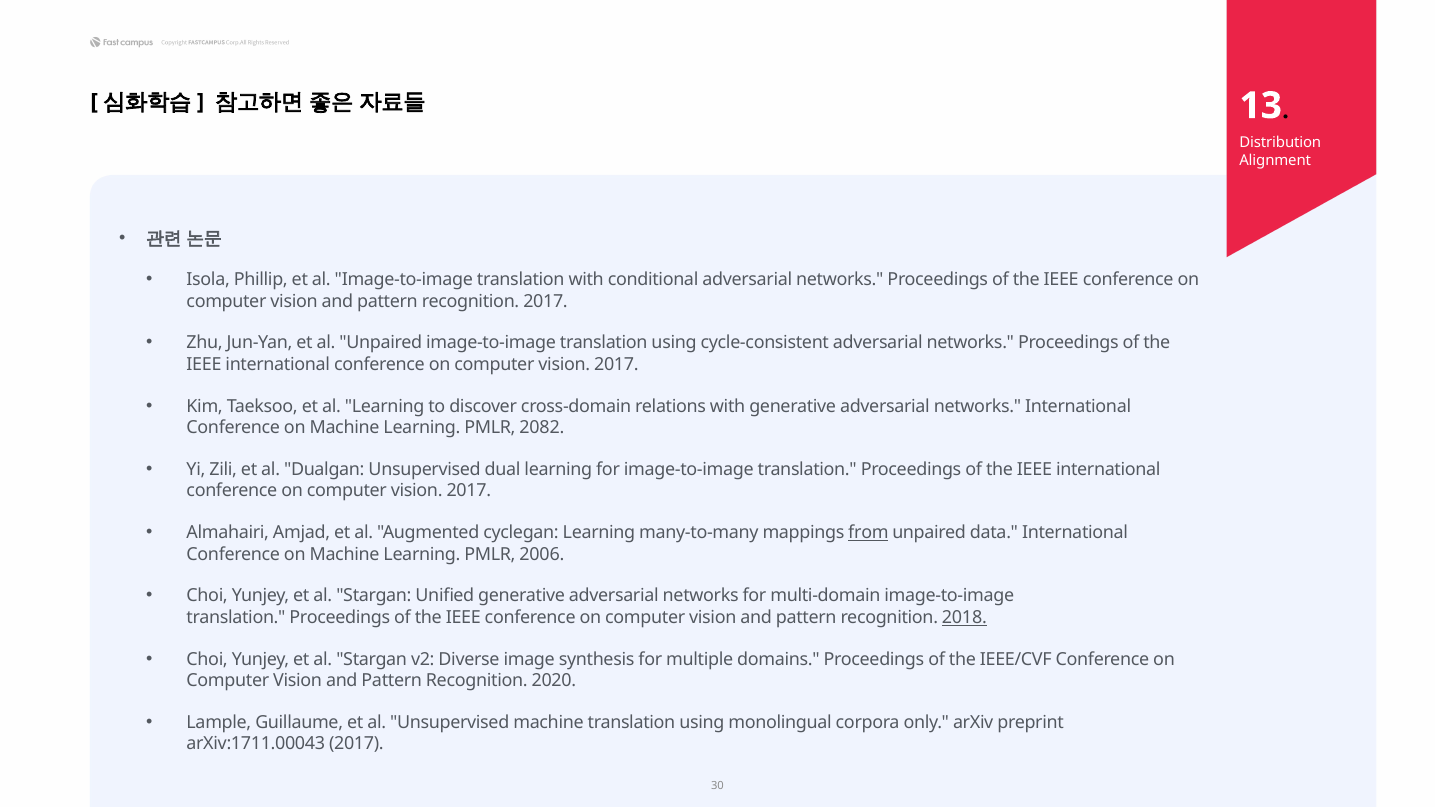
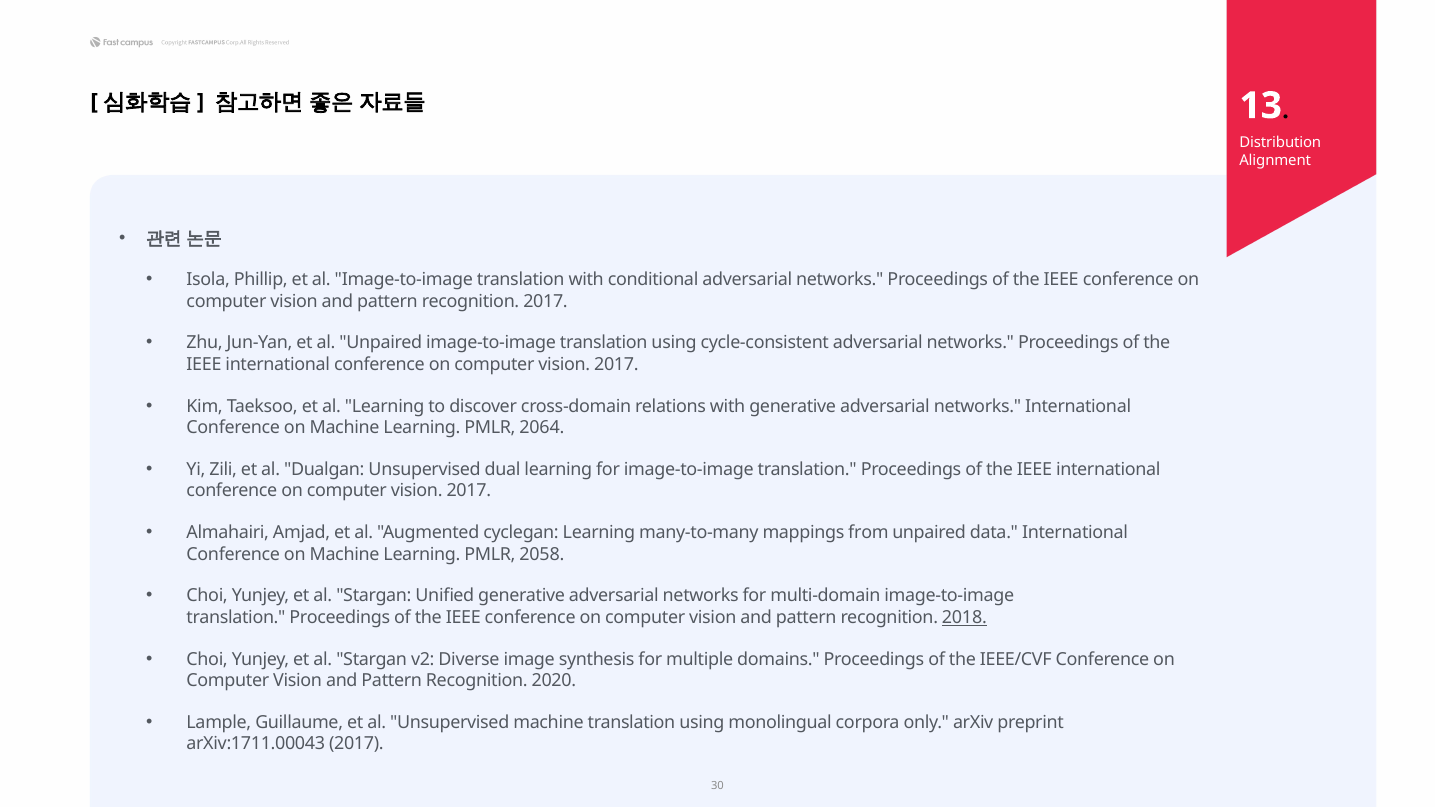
2082: 2082 -> 2064
from underline: present -> none
2006: 2006 -> 2058
